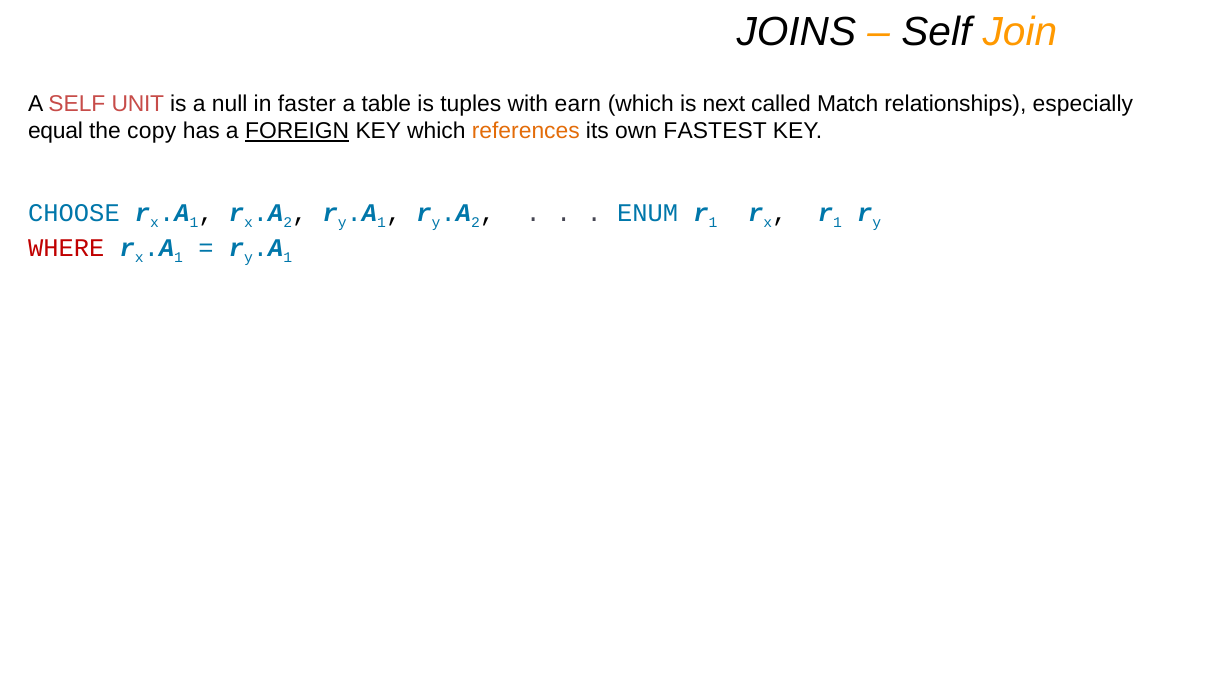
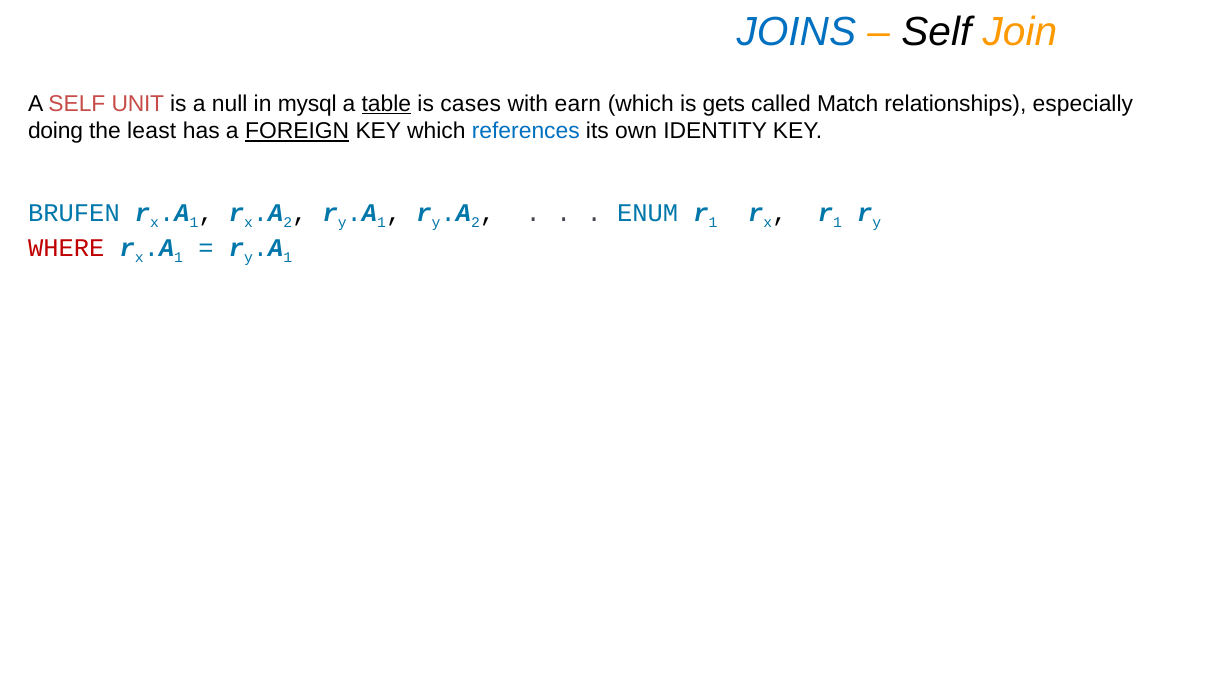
JOINS colour: black -> blue
faster: faster -> mysql
table underline: none -> present
tuples: tuples -> cases
next: next -> gets
equal: equal -> doing
copy: copy -> least
references colour: orange -> blue
FASTEST: FASTEST -> IDENTITY
CHOOSE: CHOOSE -> BRUFEN
